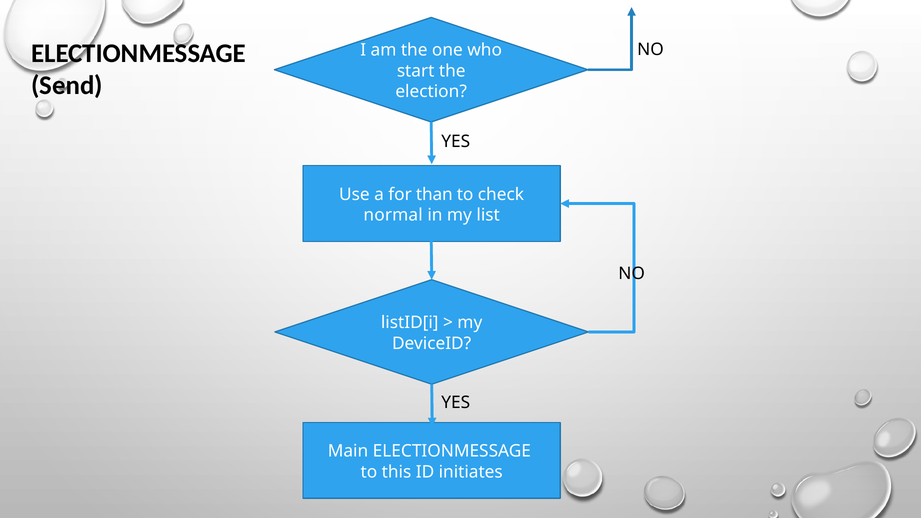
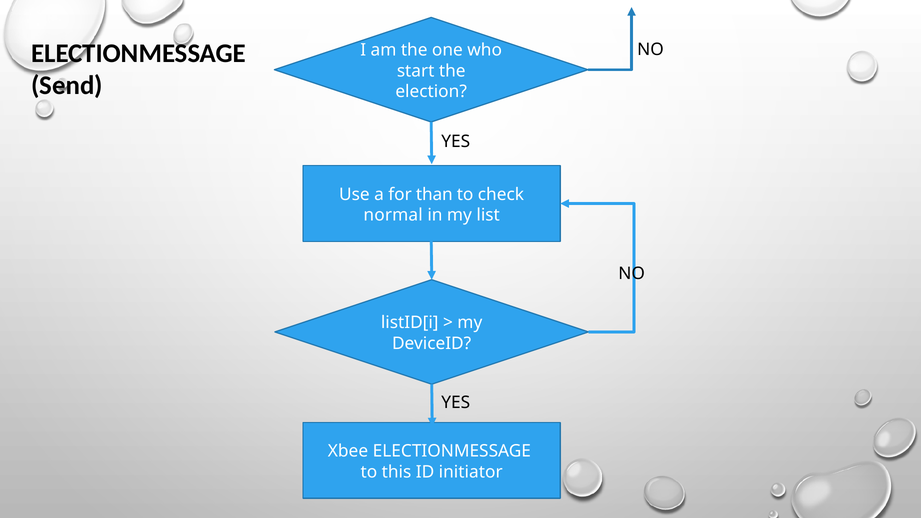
Main: Main -> Xbee
initiates: initiates -> initiator
